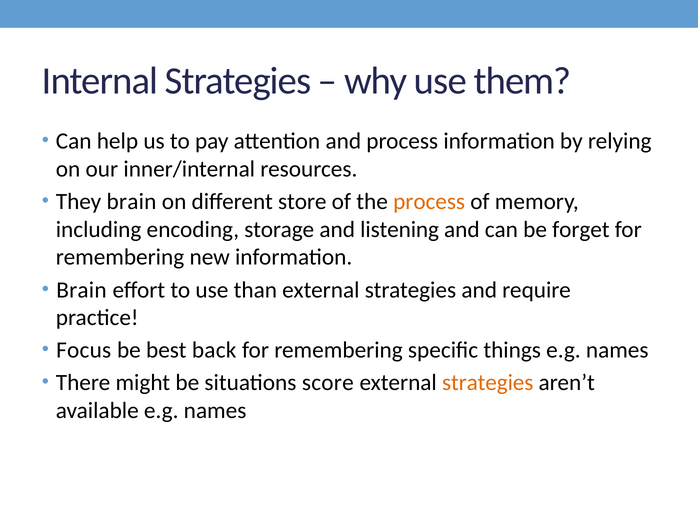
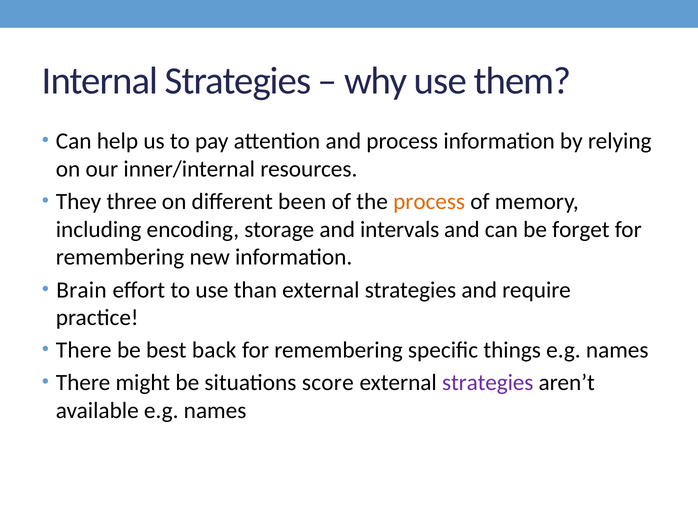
They brain: brain -> three
store: store -> been
listening: listening -> intervals
Focus at (84, 351): Focus -> There
strategies at (488, 383) colour: orange -> purple
